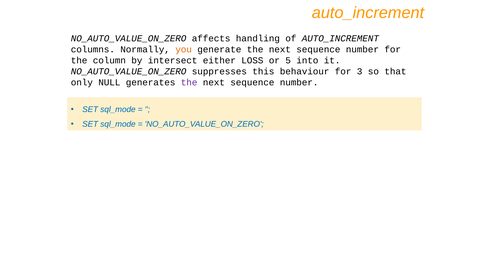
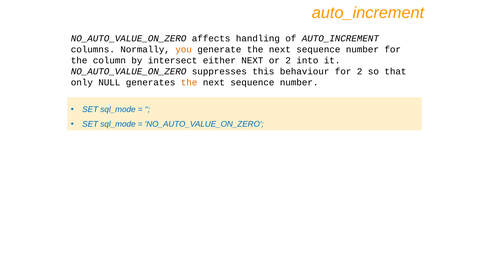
either LOSS: LOSS -> NEXT
or 5: 5 -> 2
for 3: 3 -> 2
the at (189, 83) colour: purple -> orange
